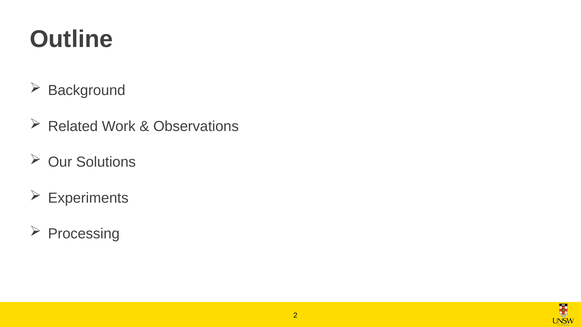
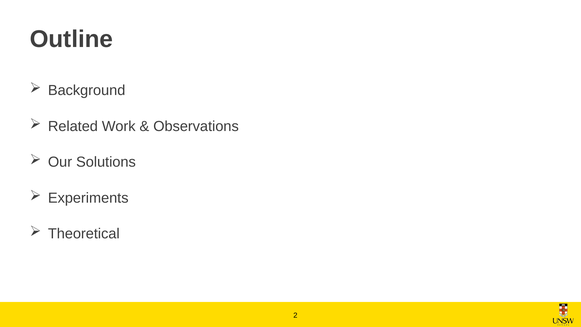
Processing: Processing -> Theoretical
